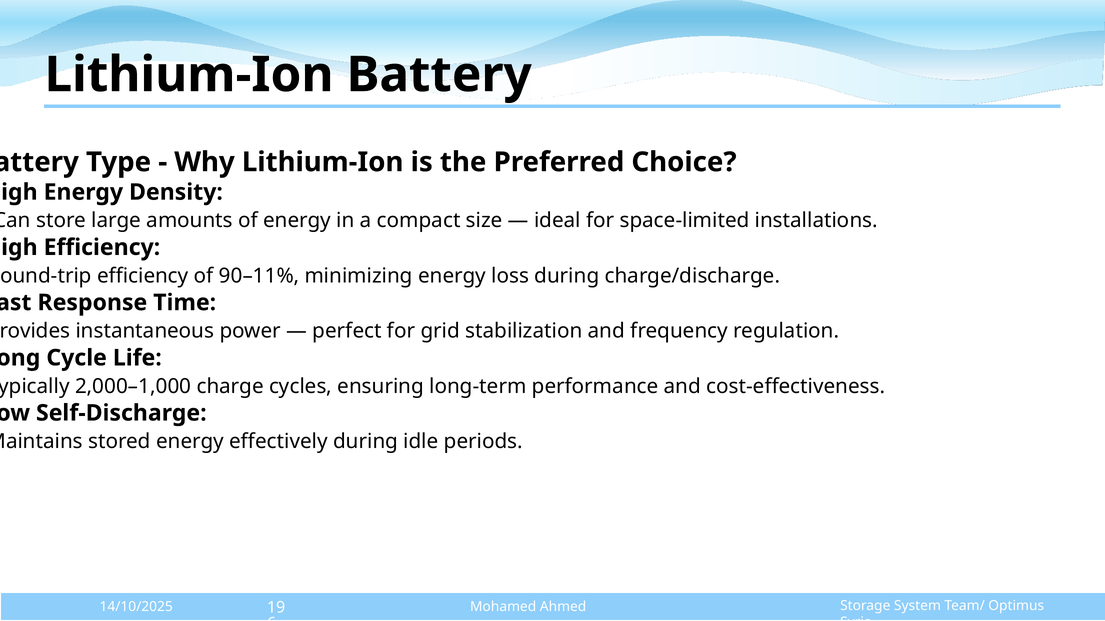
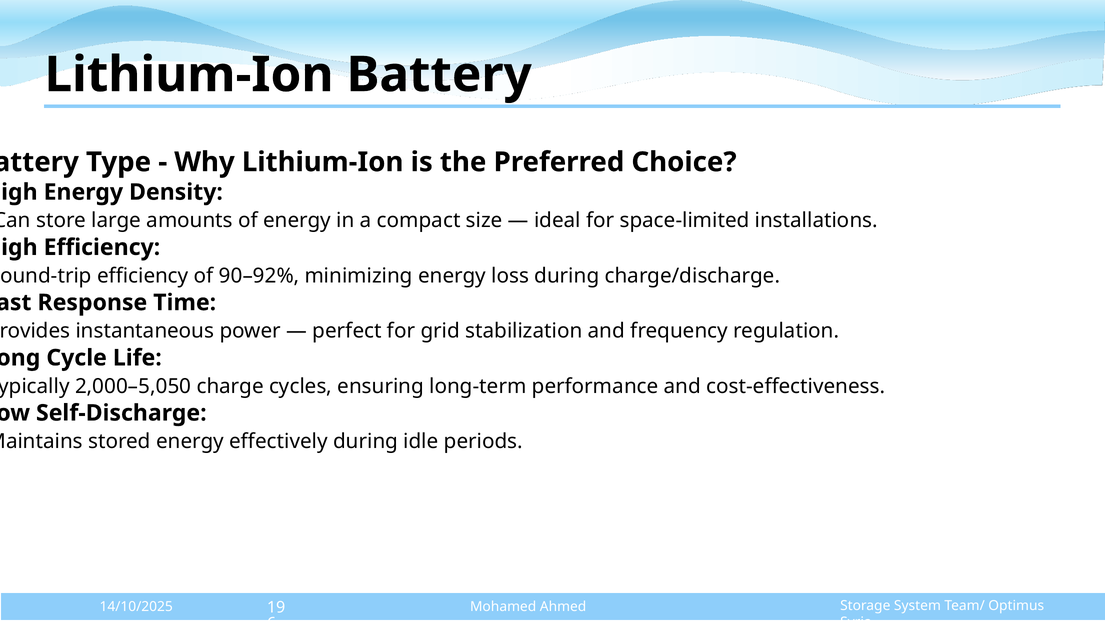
90–11%: 90–11% -> 90–92%
2,000–1,000: 2,000–1,000 -> 2,000–5,050
